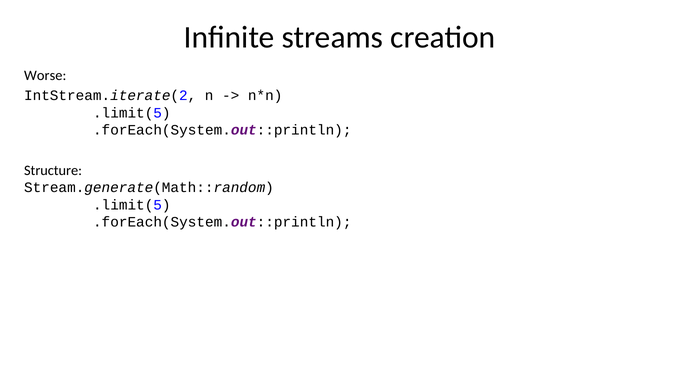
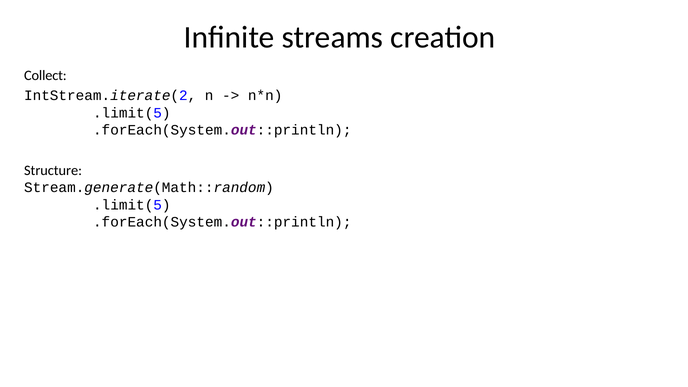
Worse: Worse -> Collect
